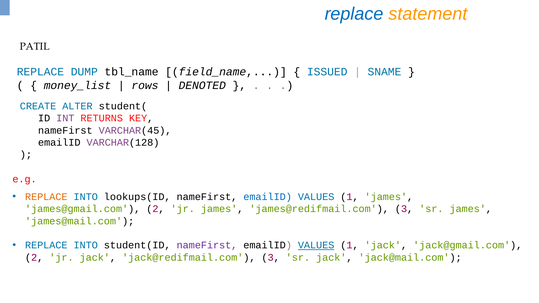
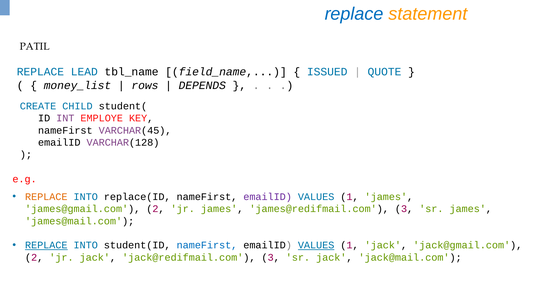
DUMP: DUMP -> LEAD
SNAME: SNAME -> QUOTE
DENOTED: DENOTED -> DEPENDS
ALTER: ALTER -> CHILD
RETURNS: RETURNS -> EMPLOYE
lookups(ID: lookups(ID -> replace(ID
emailID at (268, 197) colour: blue -> purple
REPLACE at (46, 245) underline: none -> present
nameFirst at (207, 245) colour: purple -> blue
